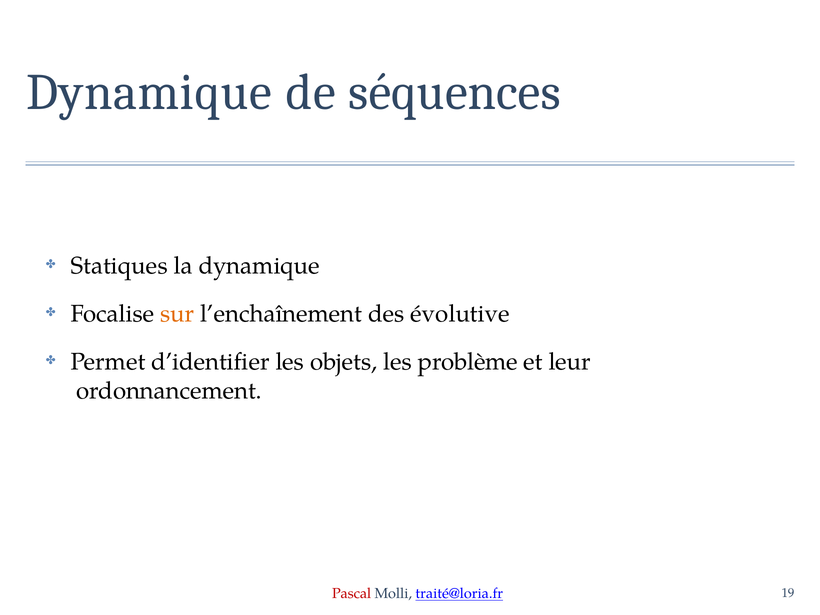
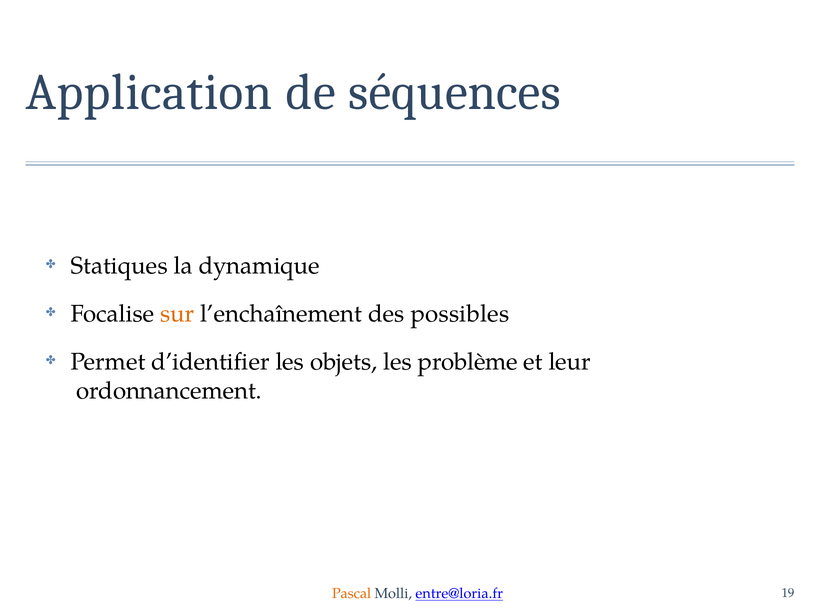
Dynamique at (149, 92): Dynamique -> Application
évolutive: évolutive -> possibles
Pascal colour: red -> orange
traité@loria.fr: traité@loria.fr -> entre@loria.fr
